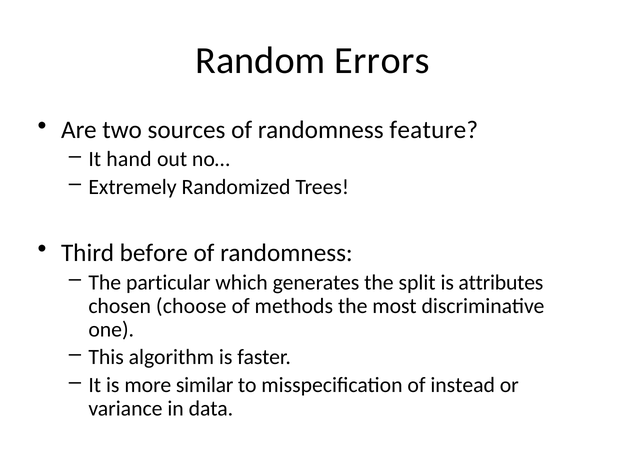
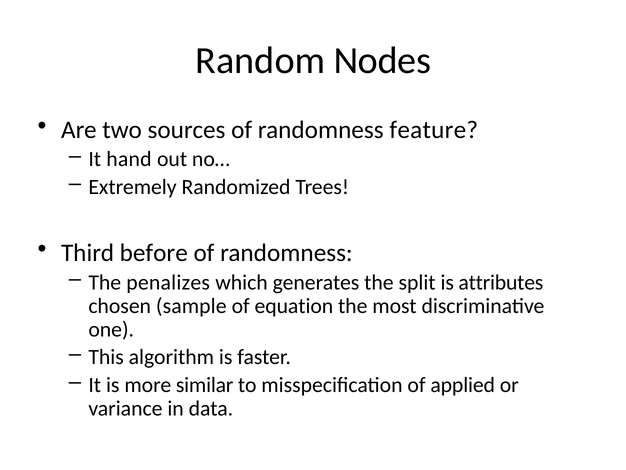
Errors: Errors -> Nodes
particular: particular -> penalizes
choose: choose -> sample
methods: methods -> equation
instead: instead -> applied
